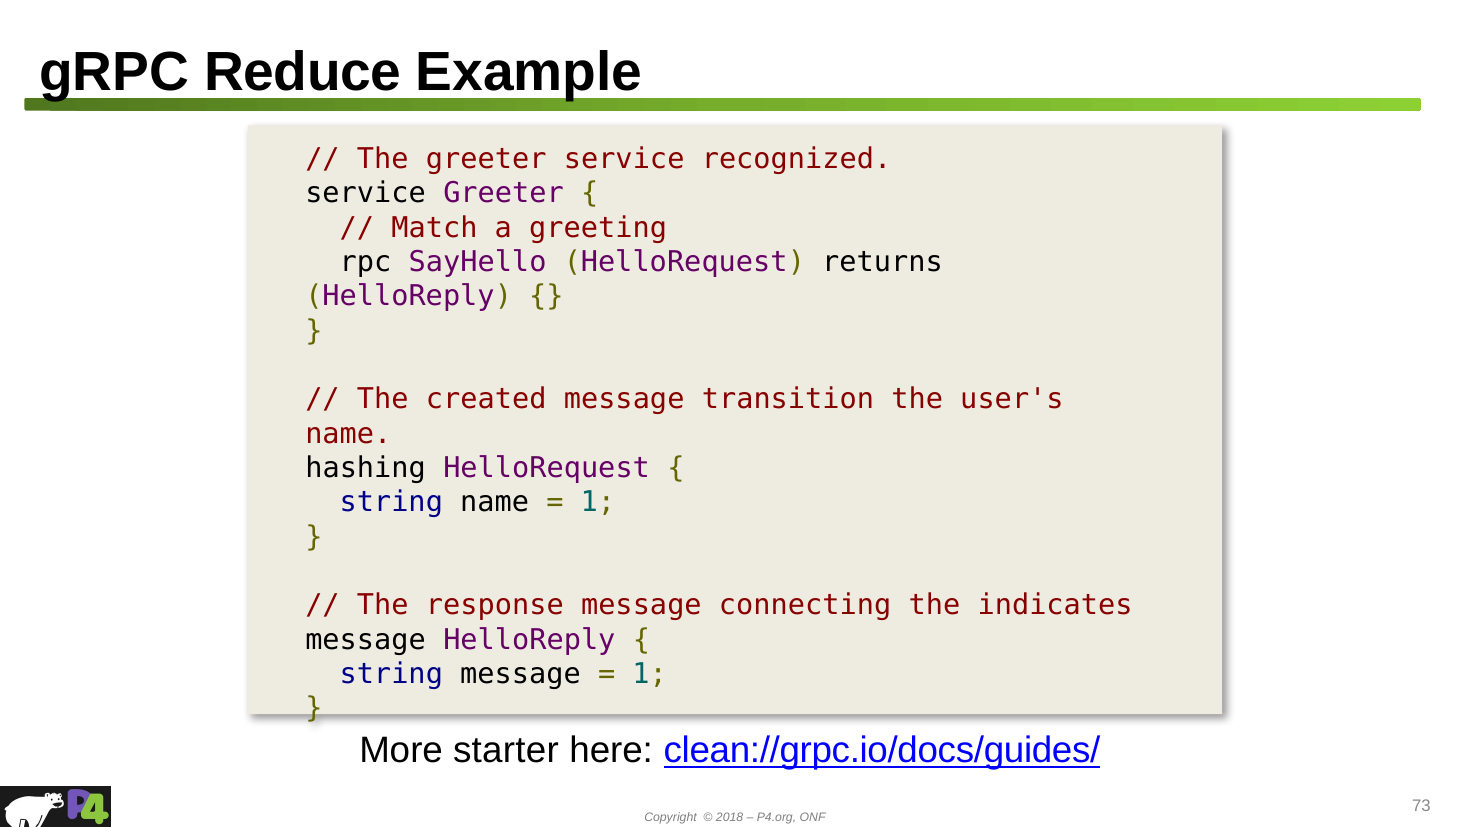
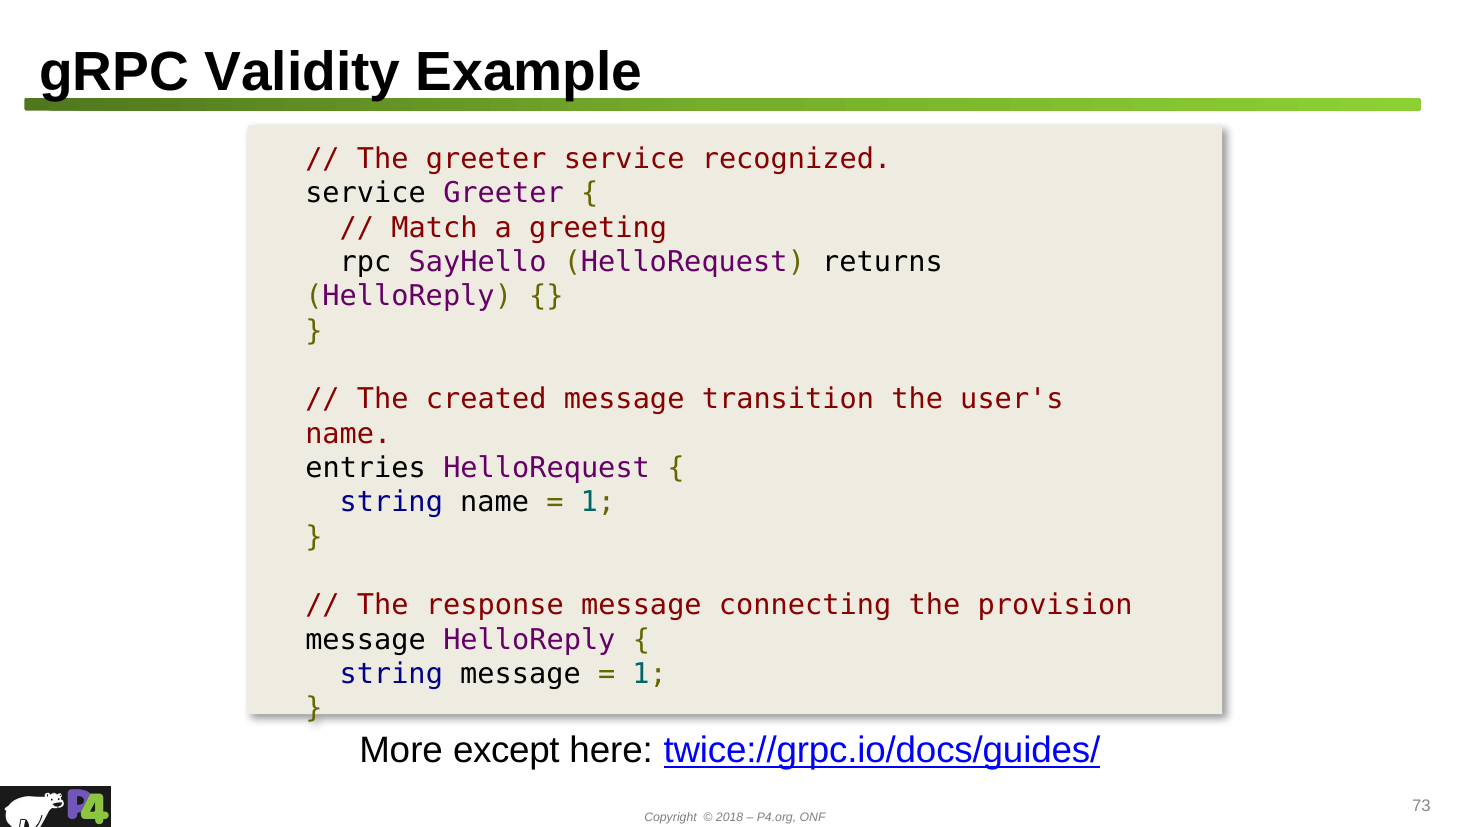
Reduce: Reduce -> Validity
hashing: hashing -> entries
indicates: indicates -> provision
starter: starter -> except
clean://grpc.io/docs/guides/: clean://grpc.io/docs/guides/ -> twice://grpc.io/docs/guides/
